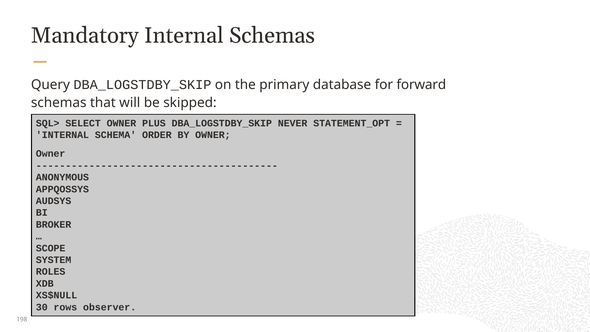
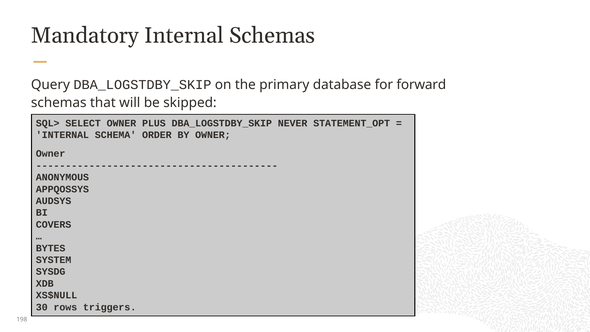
BROKER: BROKER -> COVERS
SCOPE: SCOPE -> BYTES
ROLES: ROLES -> SYSDG
observer: observer -> triggers
